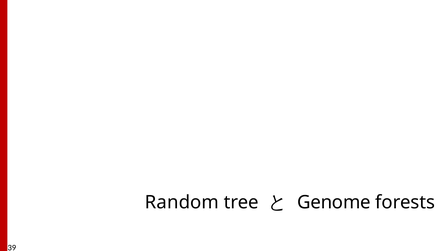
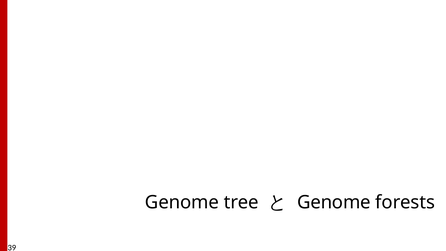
Random at (182, 202): Random -> Genome
